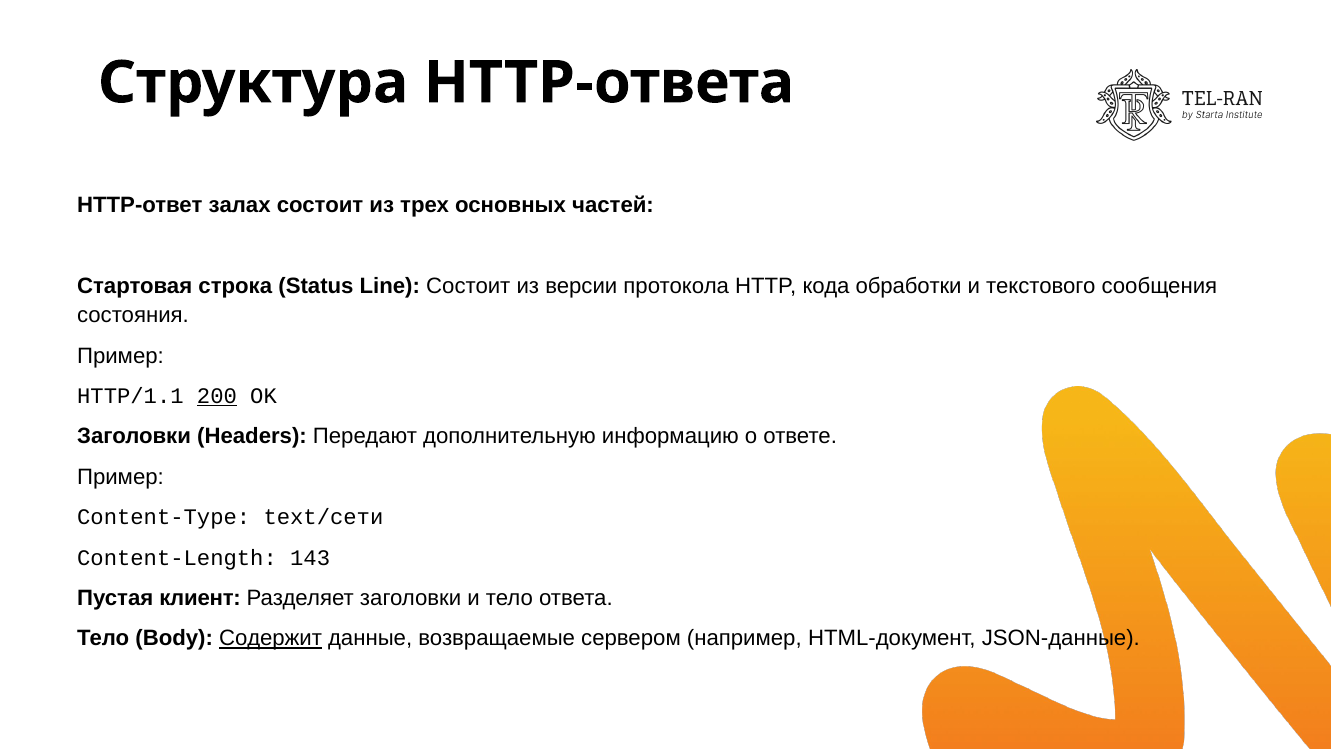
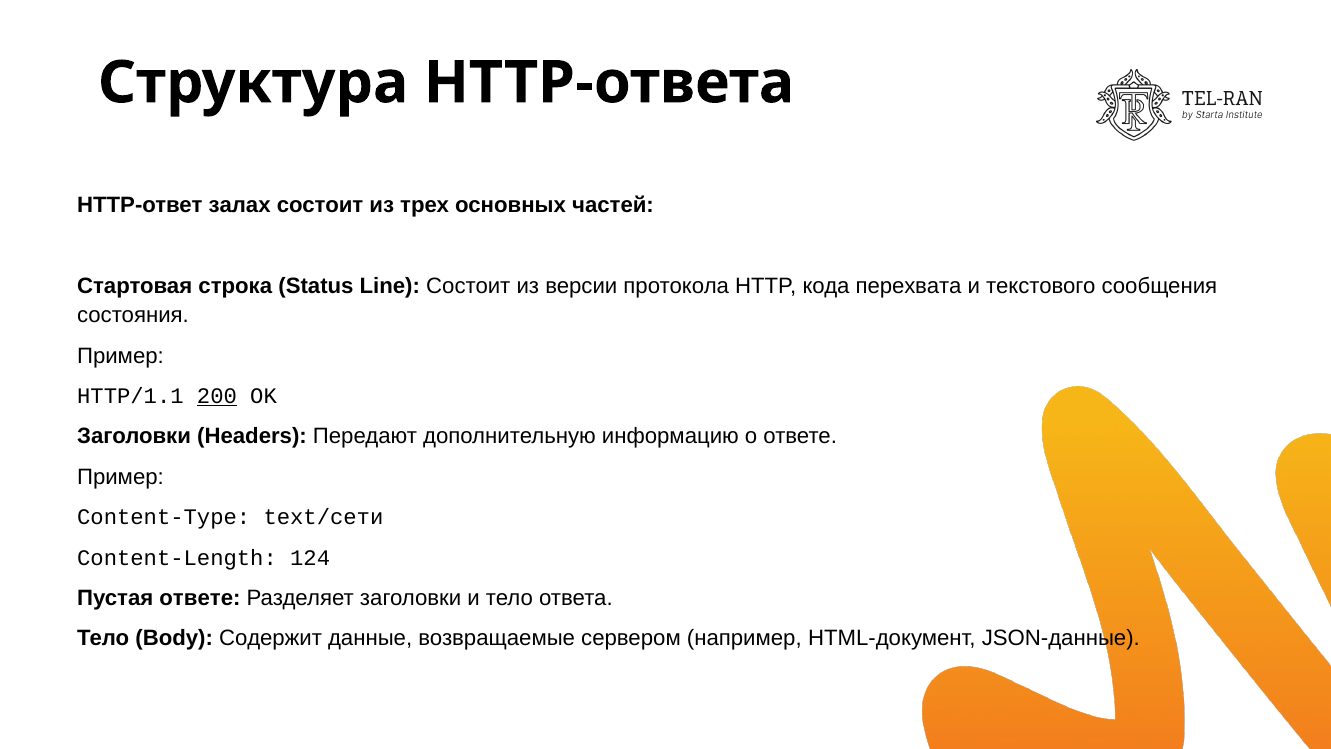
обработки: обработки -> перехвата
143: 143 -> 124
Пустая клиент: клиент -> ответе
Содержит underline: present -> none
